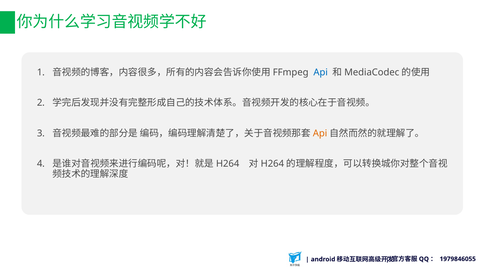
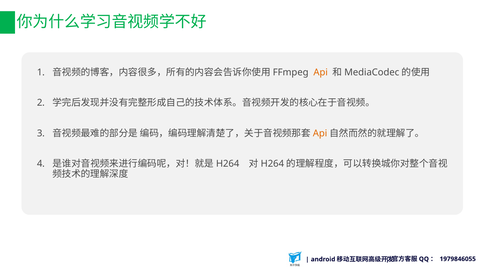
Api at (321, 72) colour: blue -> orange
